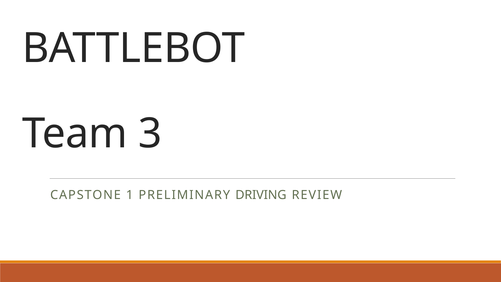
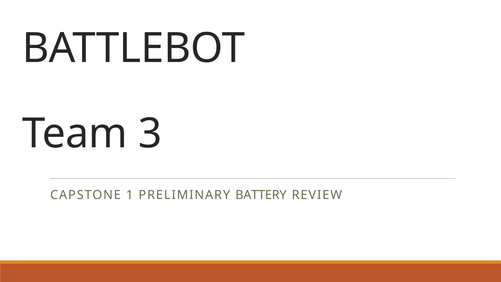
DRIVING: DRIVING -> BATTERY
